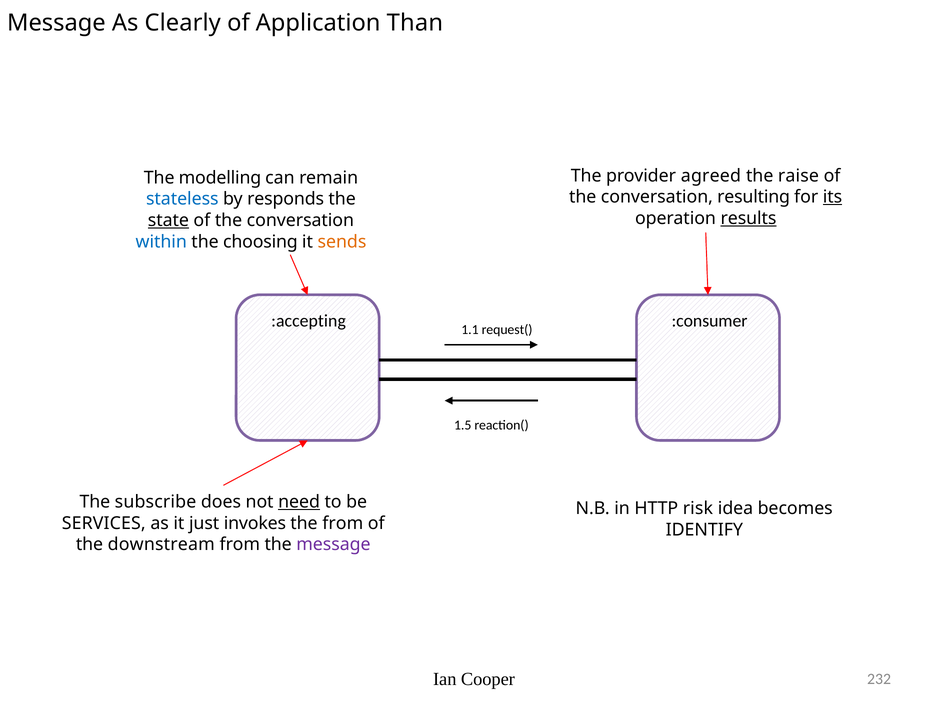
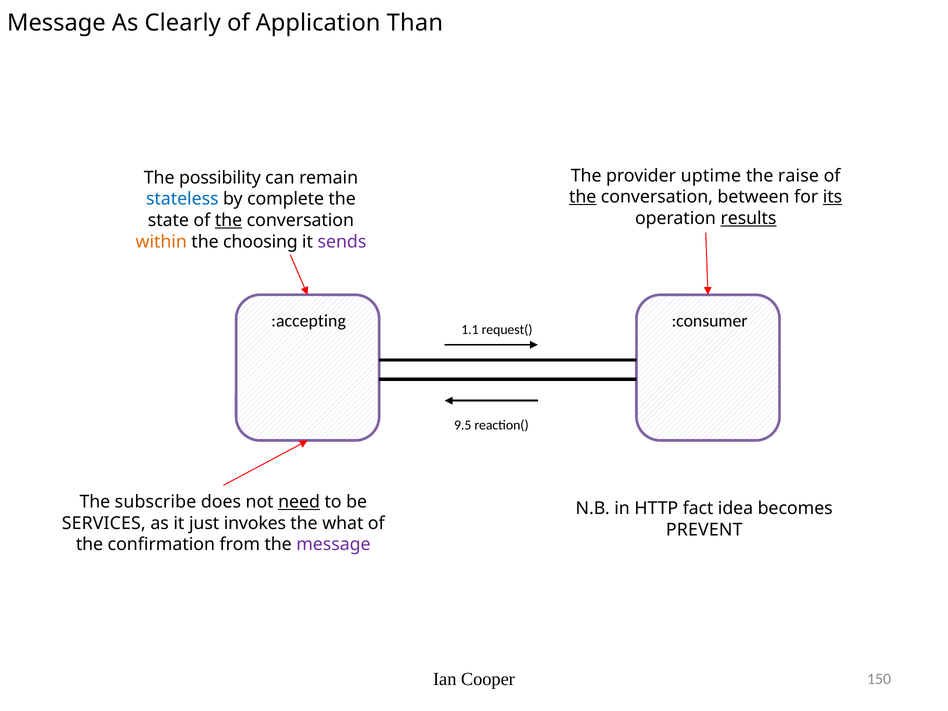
agreed: agreed -> uptime
modelling: modelling -> possibility
the at (583, 197) underline: none -> present
resulting: resulting -> between
responds: responds -> complete
state underline: present -> none
the at (229, 220) underline: none -> present
within colour: blue -> orange
sends colour: orange -> purple
1.5: 1.5 -> 9.5
risk: risk -> fact
the from: from -> what
IDENTIFY: IDENTIFY -> PREVENT
downstream: downstream -> confirmation
232: 232 -> 150
